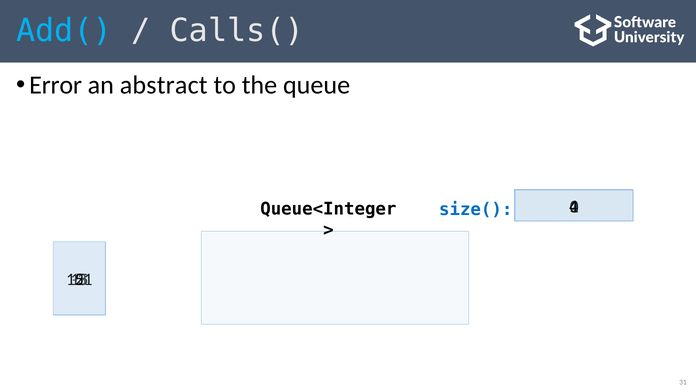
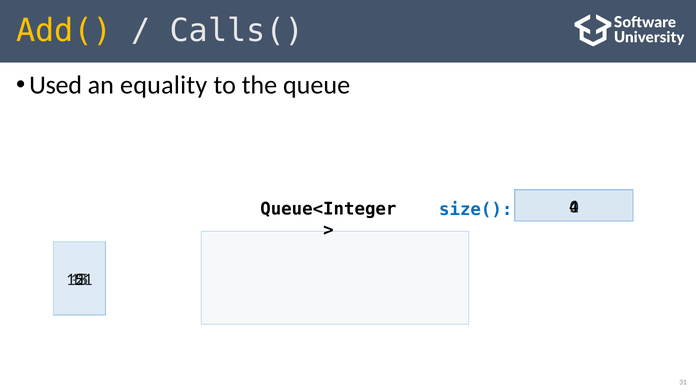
Add( colour: light blue -> yellow
Error: Error -> Used
abstract: abstract -> equality
